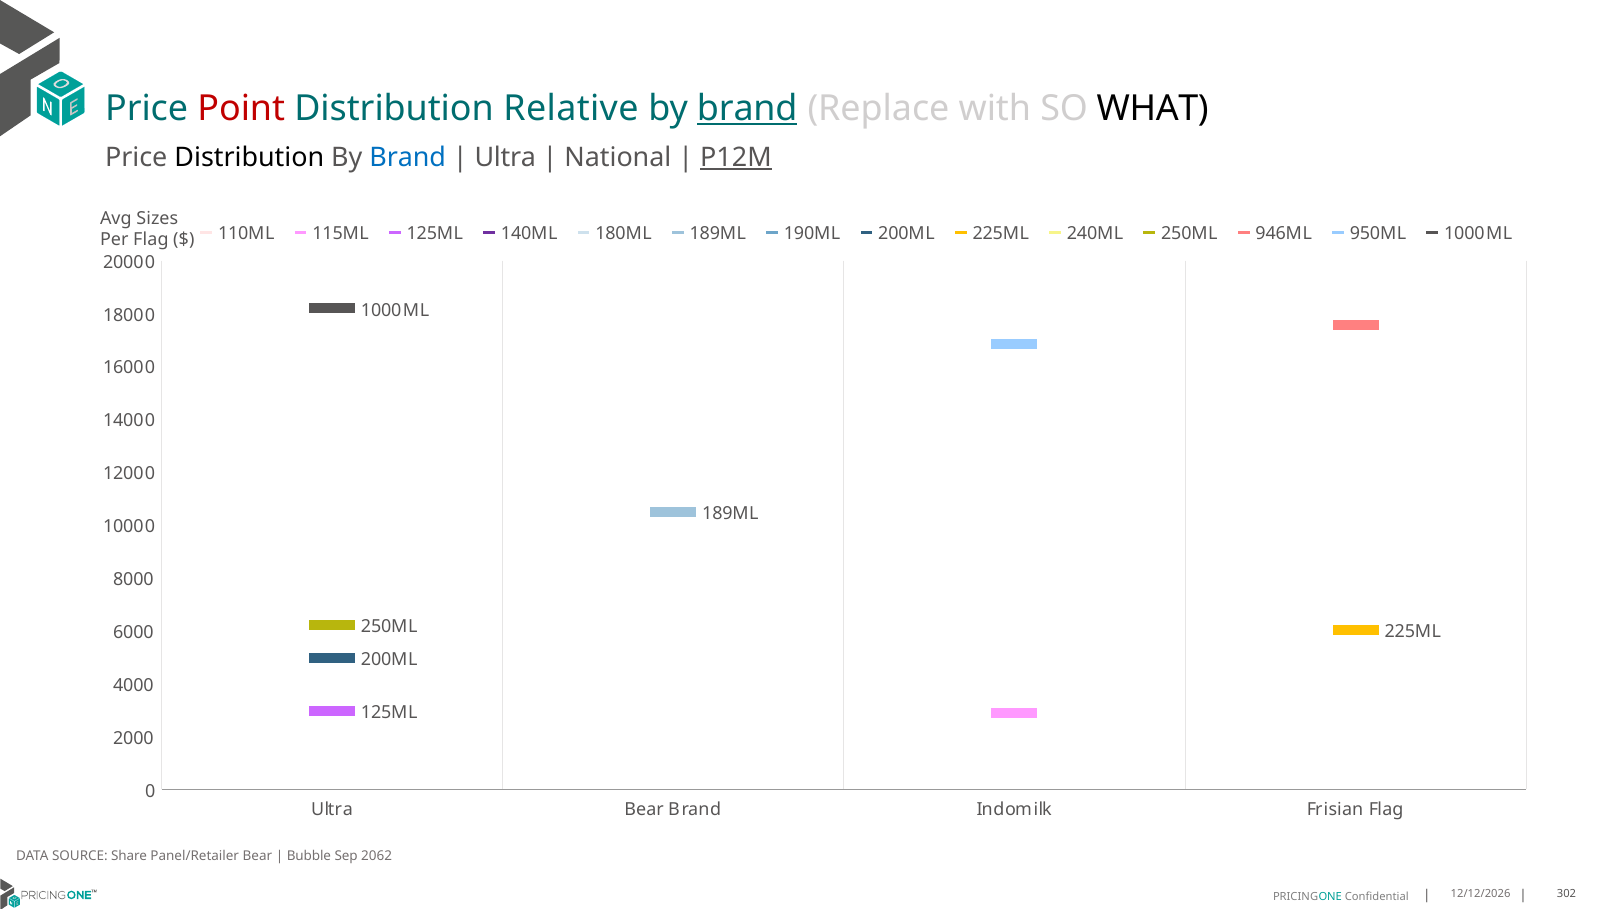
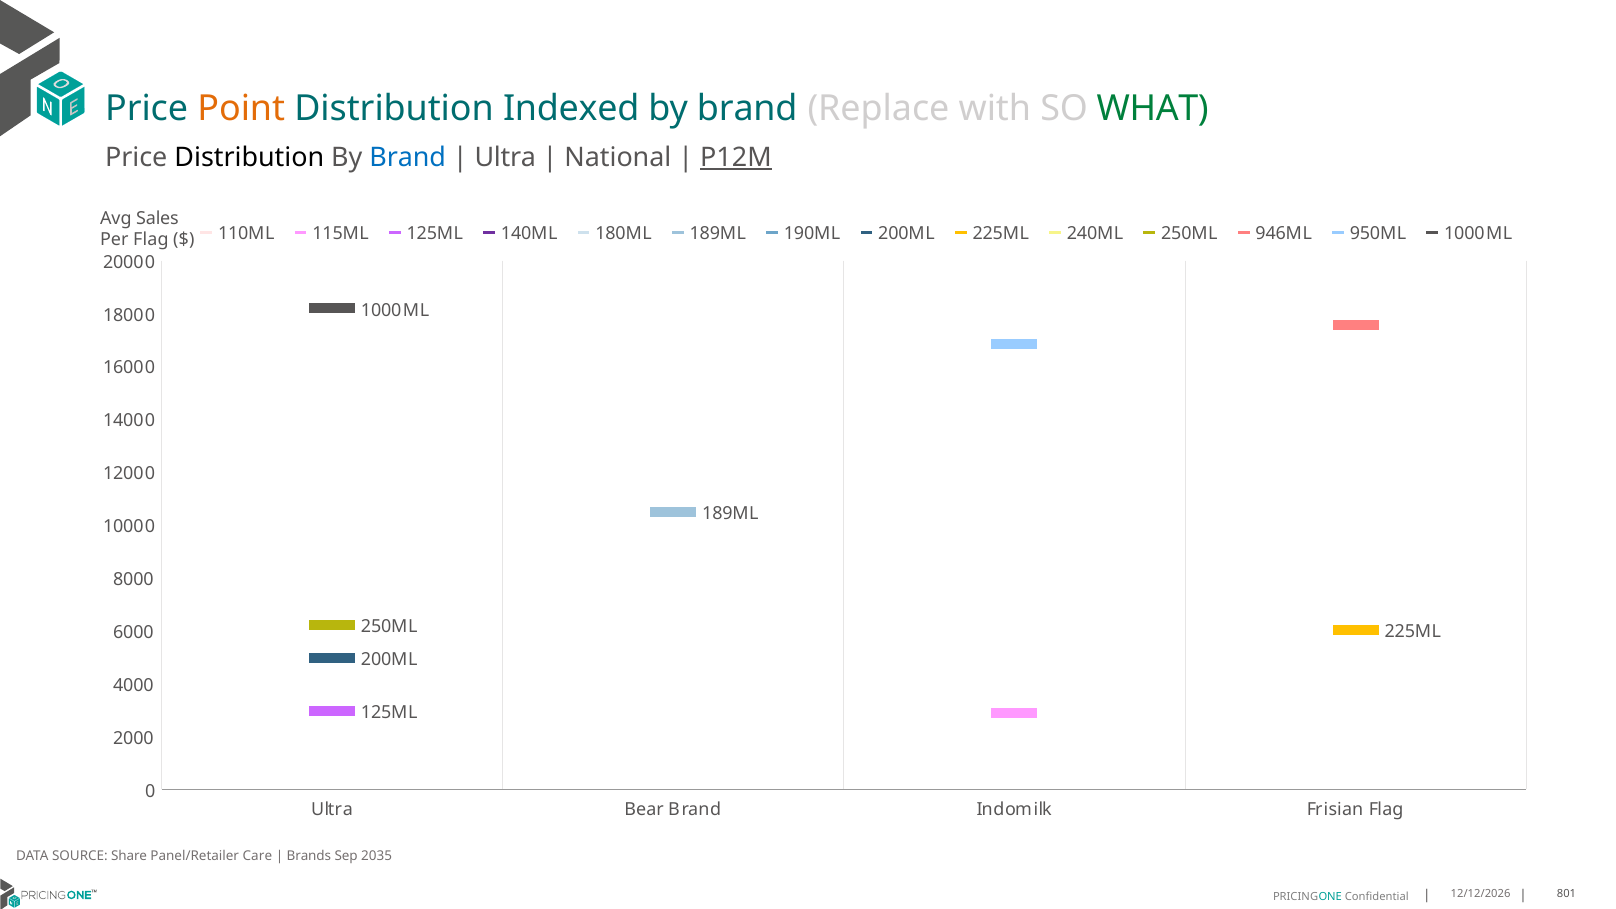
Point colour: red -> orange
Relative: Relative -> Indexed
brand at (747, 109) underline: present -> none
WHAT colour: black -> green
Sizes: Sizes -> Sales
Panel/Retailer Bear: Bear -> Care
Bubble: Bubble -> Brands
2062: 2062 -> 2035
302: 302 -> 801
